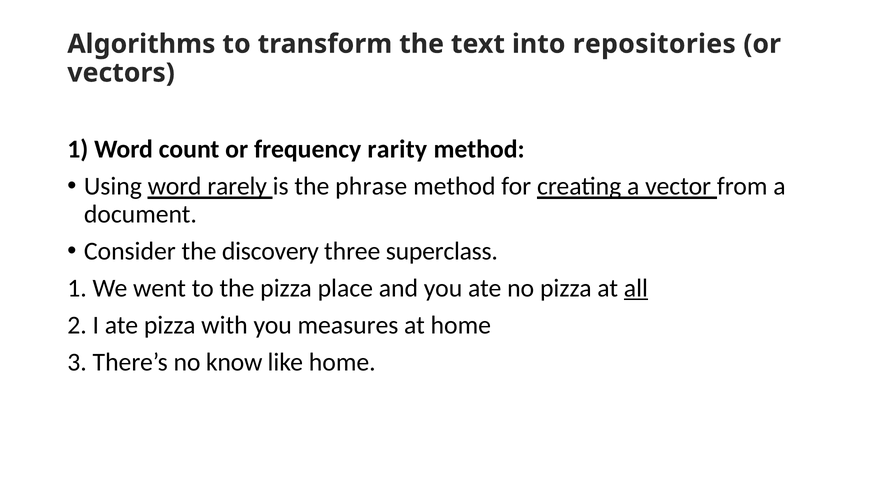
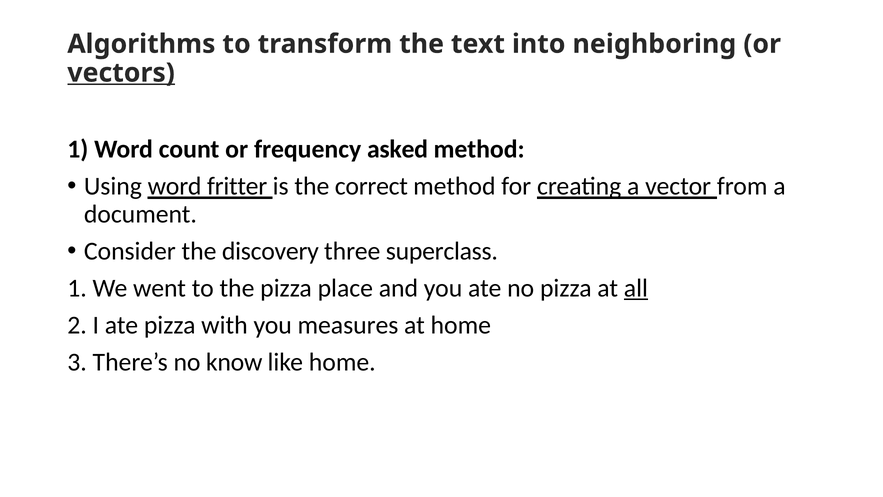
repositories: repositories -> neighboring
vectors underline: none -> present
rarity: rarity -> asked
rarely: rarely -> fritter
phrase: phrase -> correct
